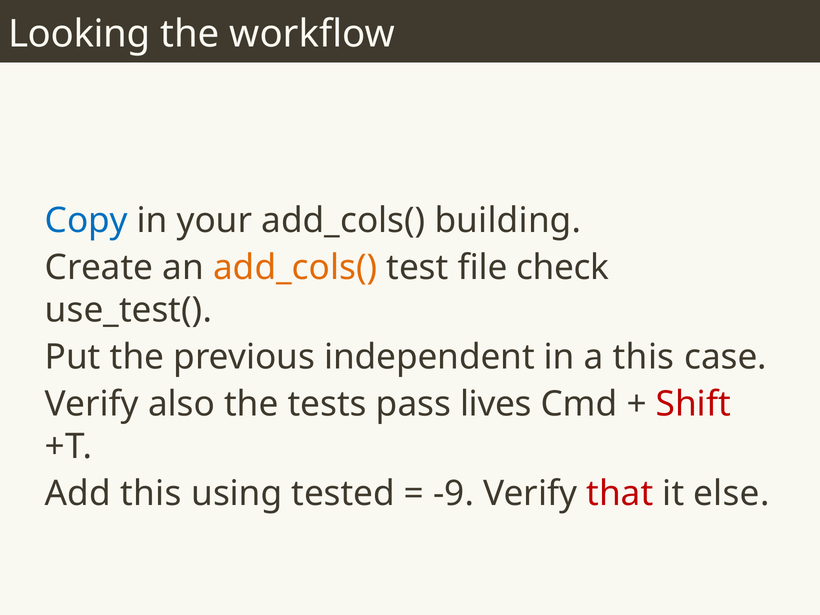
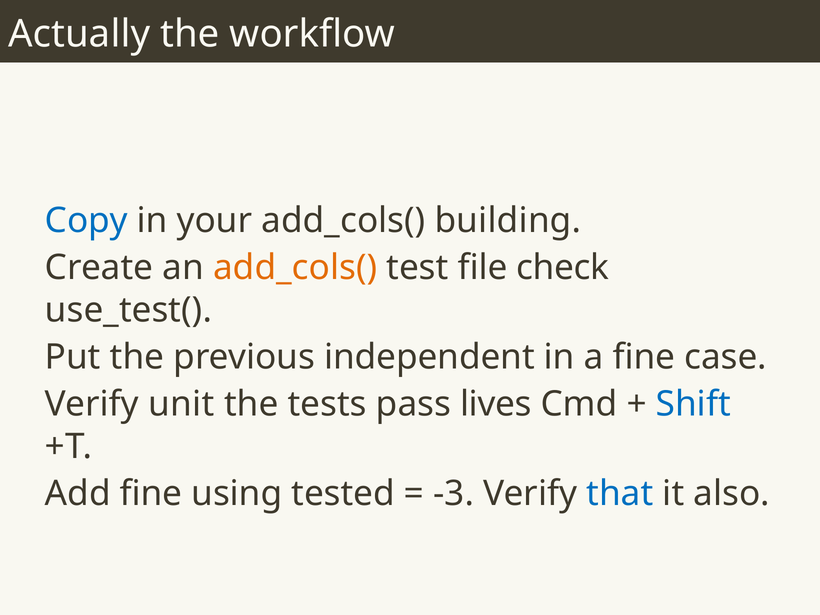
Looking: Looking -> Actually
a this: this -> fine
also: also -> unit
Shift colour: red -> blue
Add this: this -> fine
-9: -9 -> -3
that colour: red -> blue
else: else -> also
